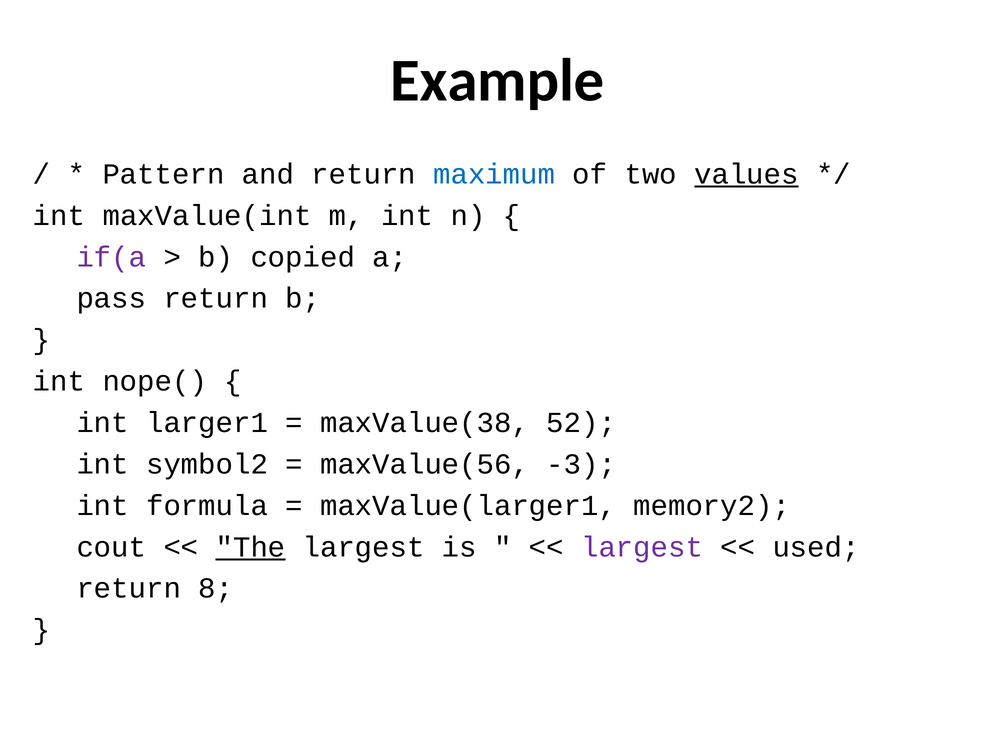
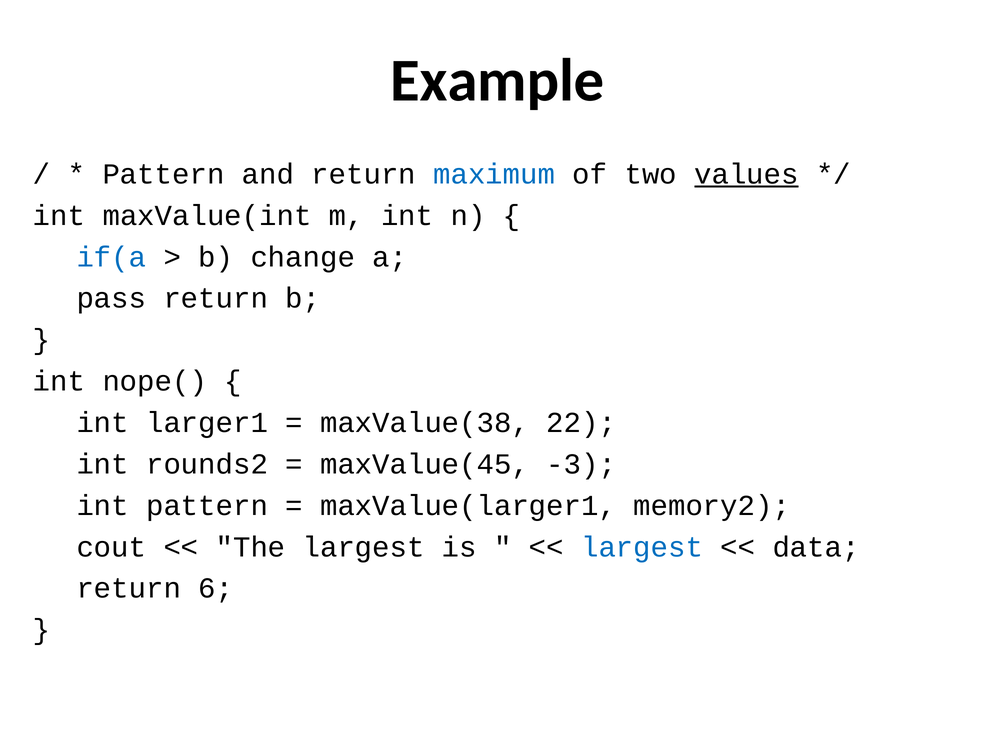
if(a colour: purple -> blue
copied: copied -> change
52: 52 -> 22
symbol2: symbol2 -> rounds2
maxValue(56: maxValue(56 -> maxValue(45
int formula: formula -> pattern
The underline: present -> none
largest at (642, 547) colour: purple -> blue
used: used -> data
8: 8 -> 6
